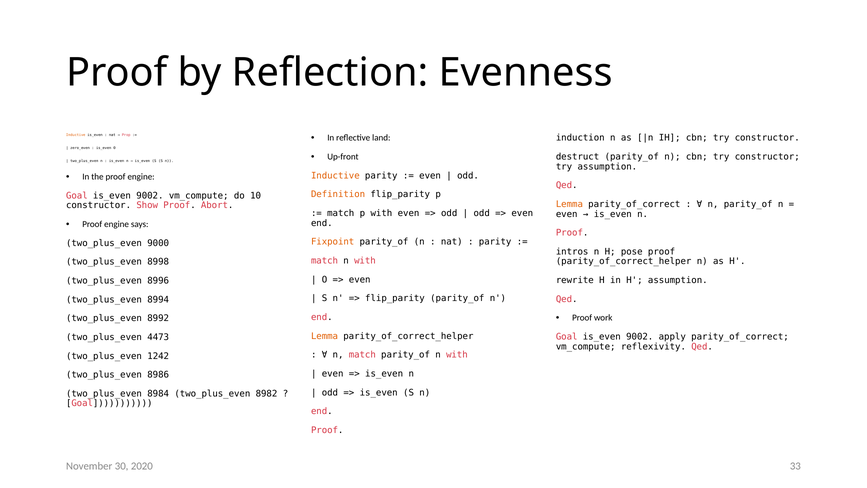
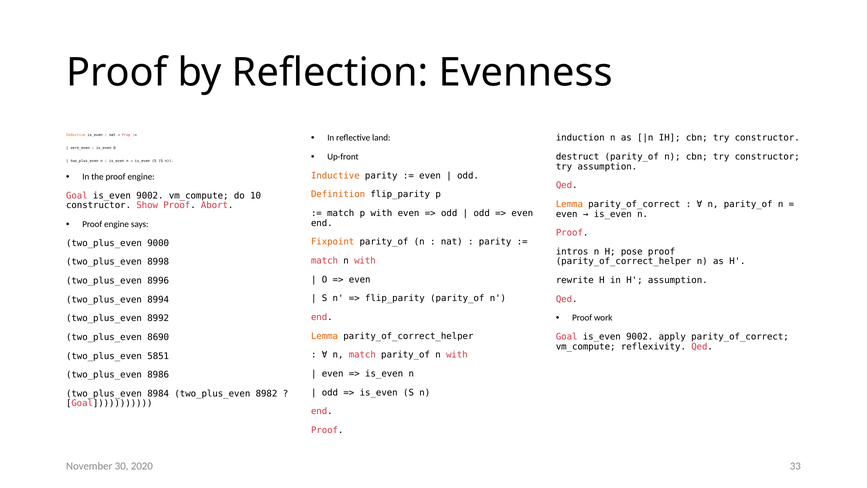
4473: 4473 -> 8690
1242: 1242 -> 5851
